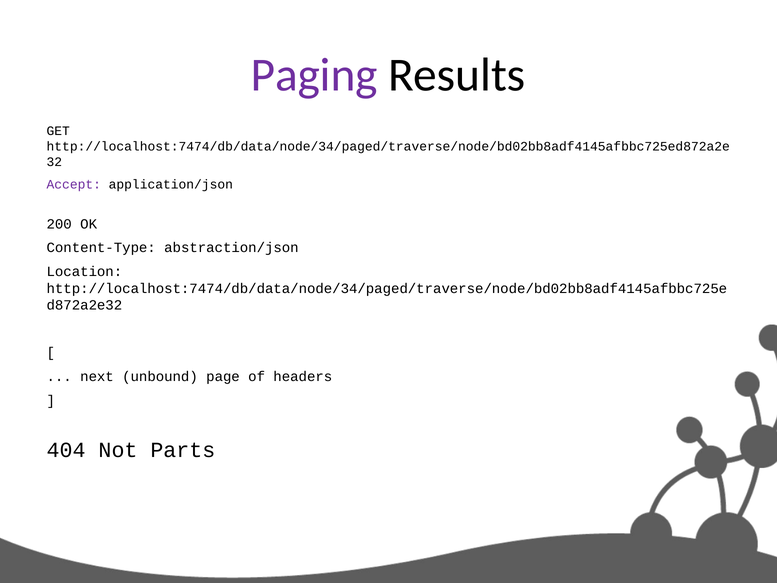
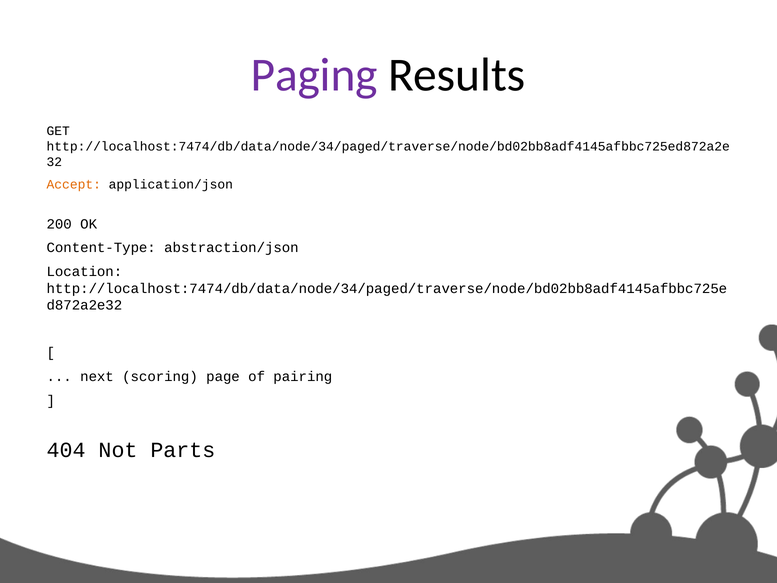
Accept colour: purple -> orange
unbound: unbound -> scoring
headers: headers -> pairing
